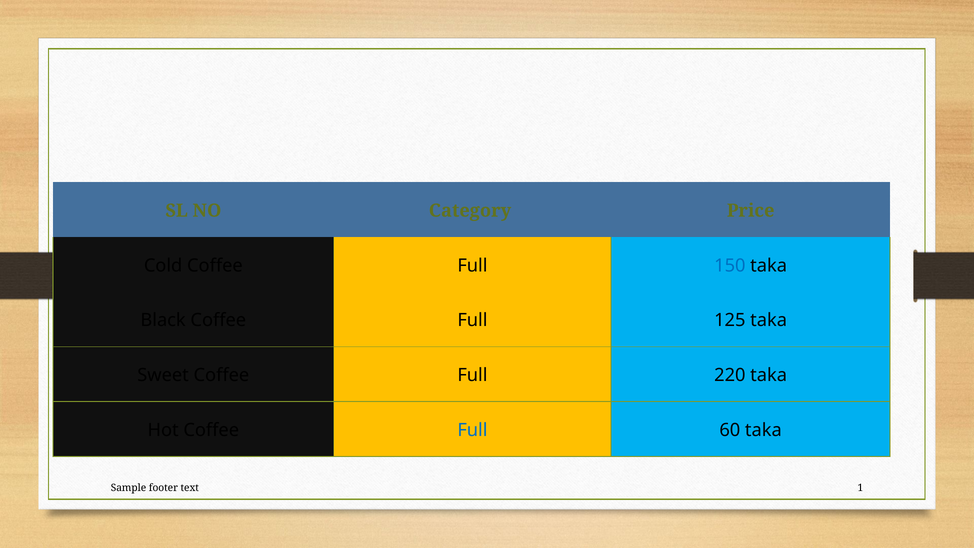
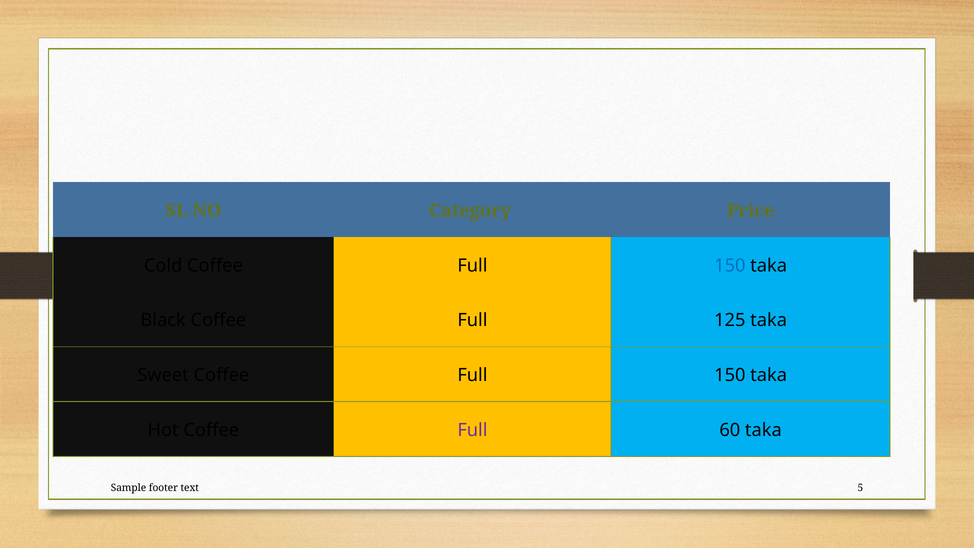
Sweet Coffee Full 220: 220 -> 150
Full at (472, 430) colour: blue -> purple
text 1: 1 -> 5
